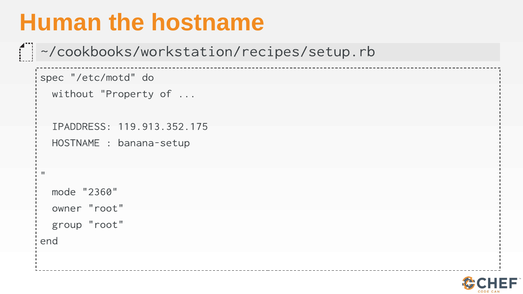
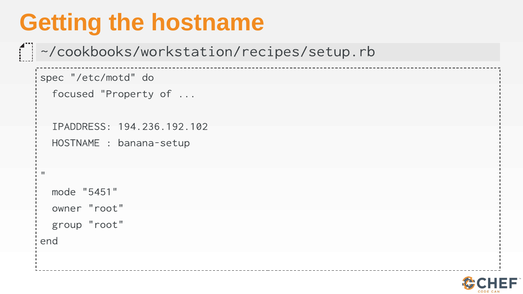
Human: Human -> Getting
without: without -> focused
119.913.352.175: 119.913.352.175 -> 194.236.192.102
2360: 2360 -> 5451
